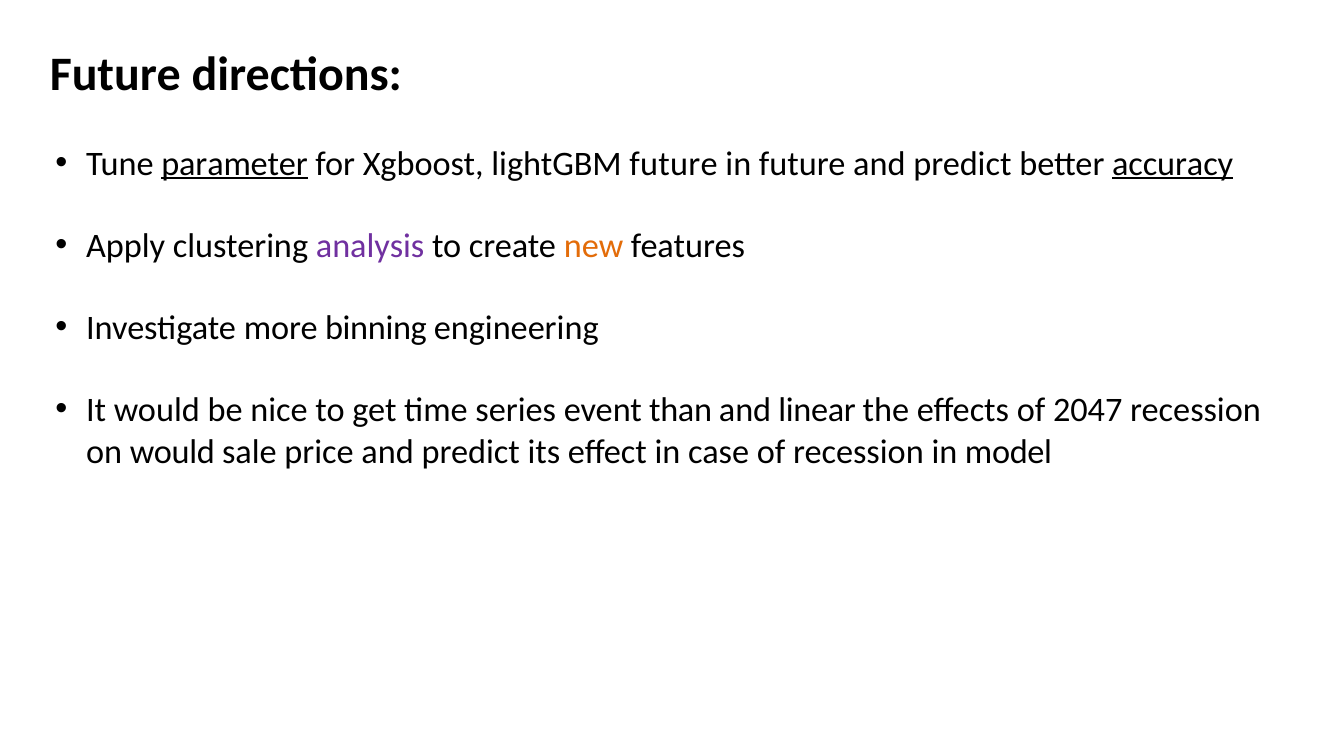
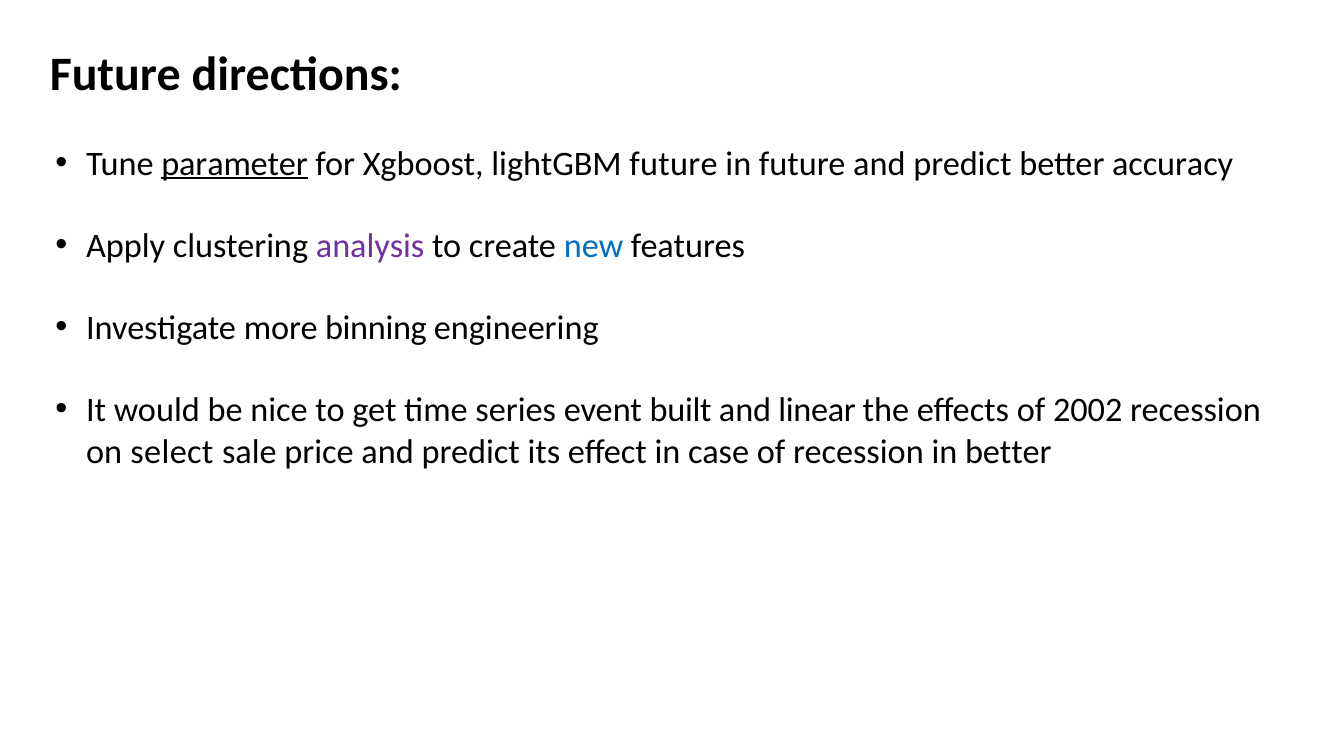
accuracy underline: present -> none
new colour: orange -> blue
than: than -> built
2047: 2047 -> 2002
on would: would -> select
in model: model -> better
